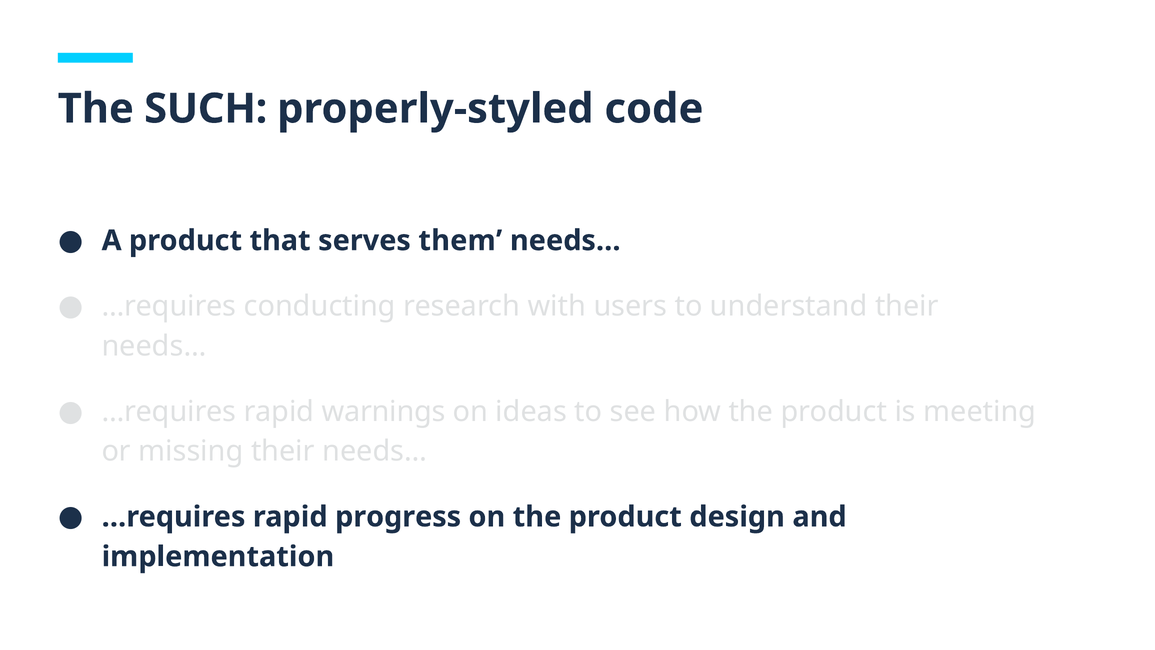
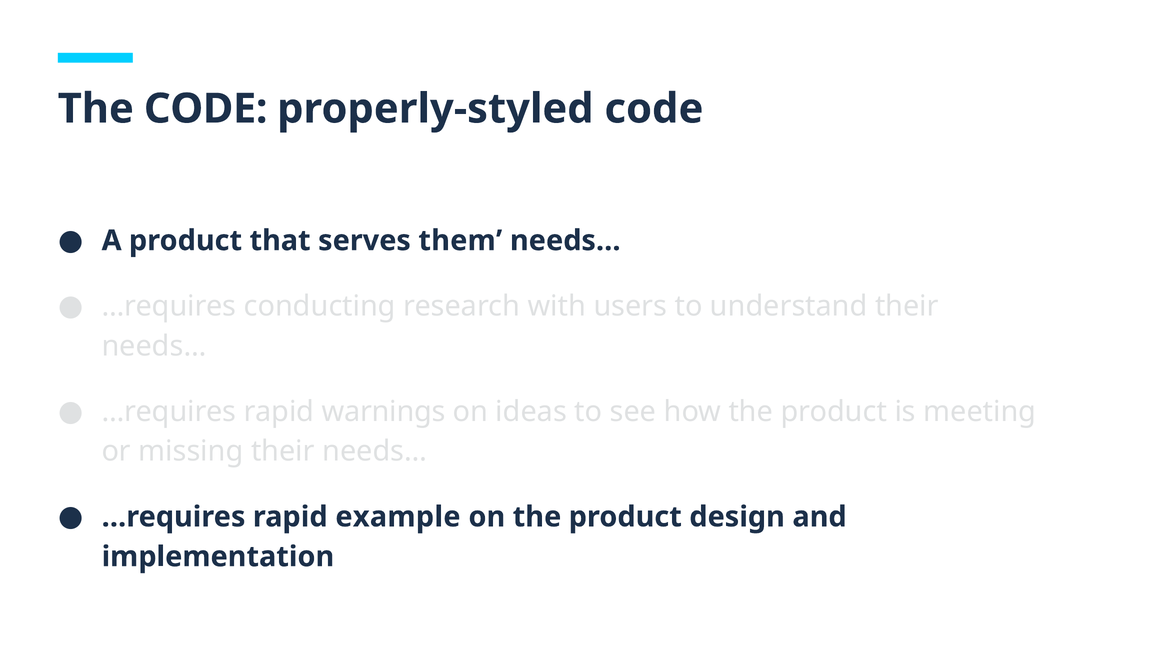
The SUCH: SUCH -> CODE
progress: progress -> example
